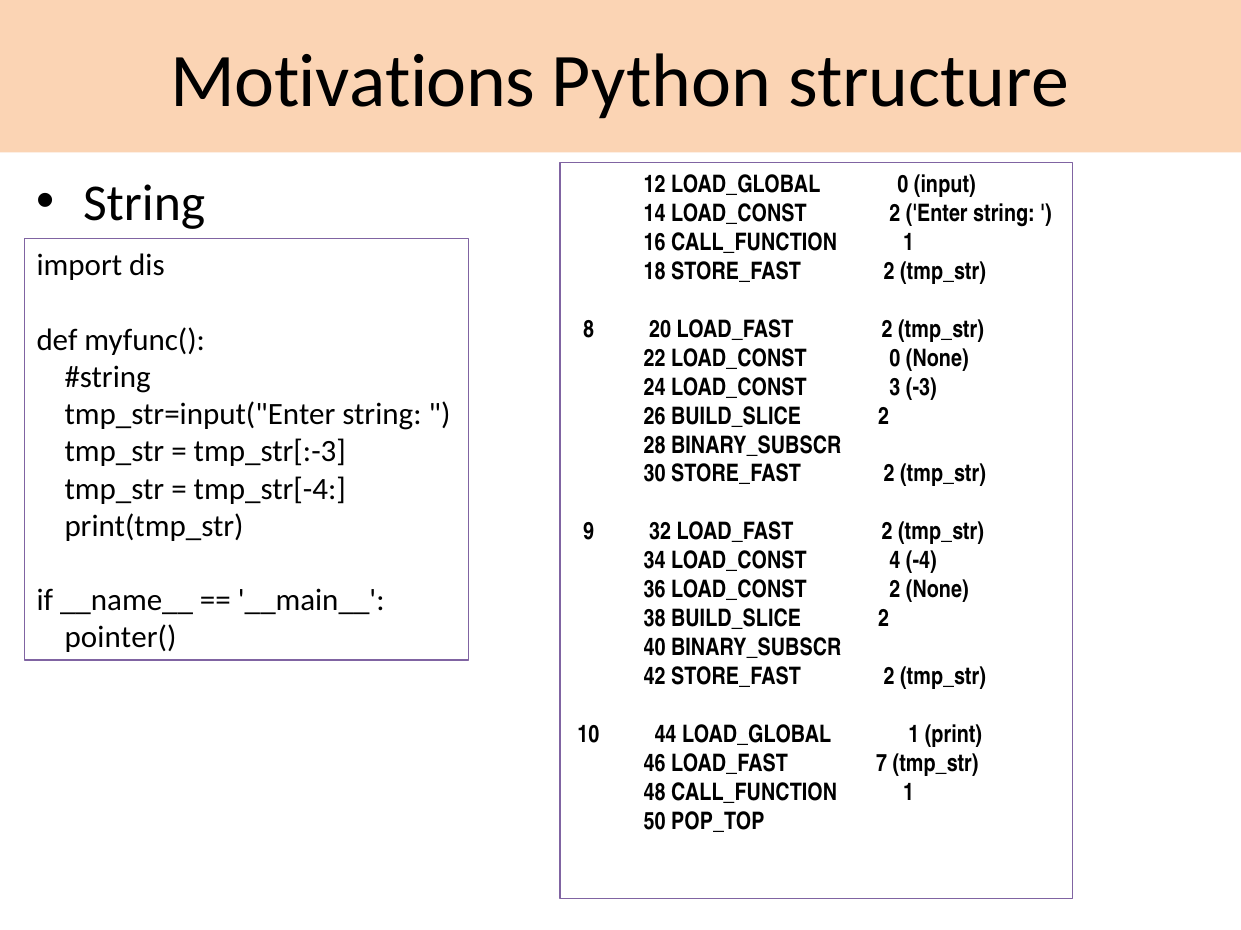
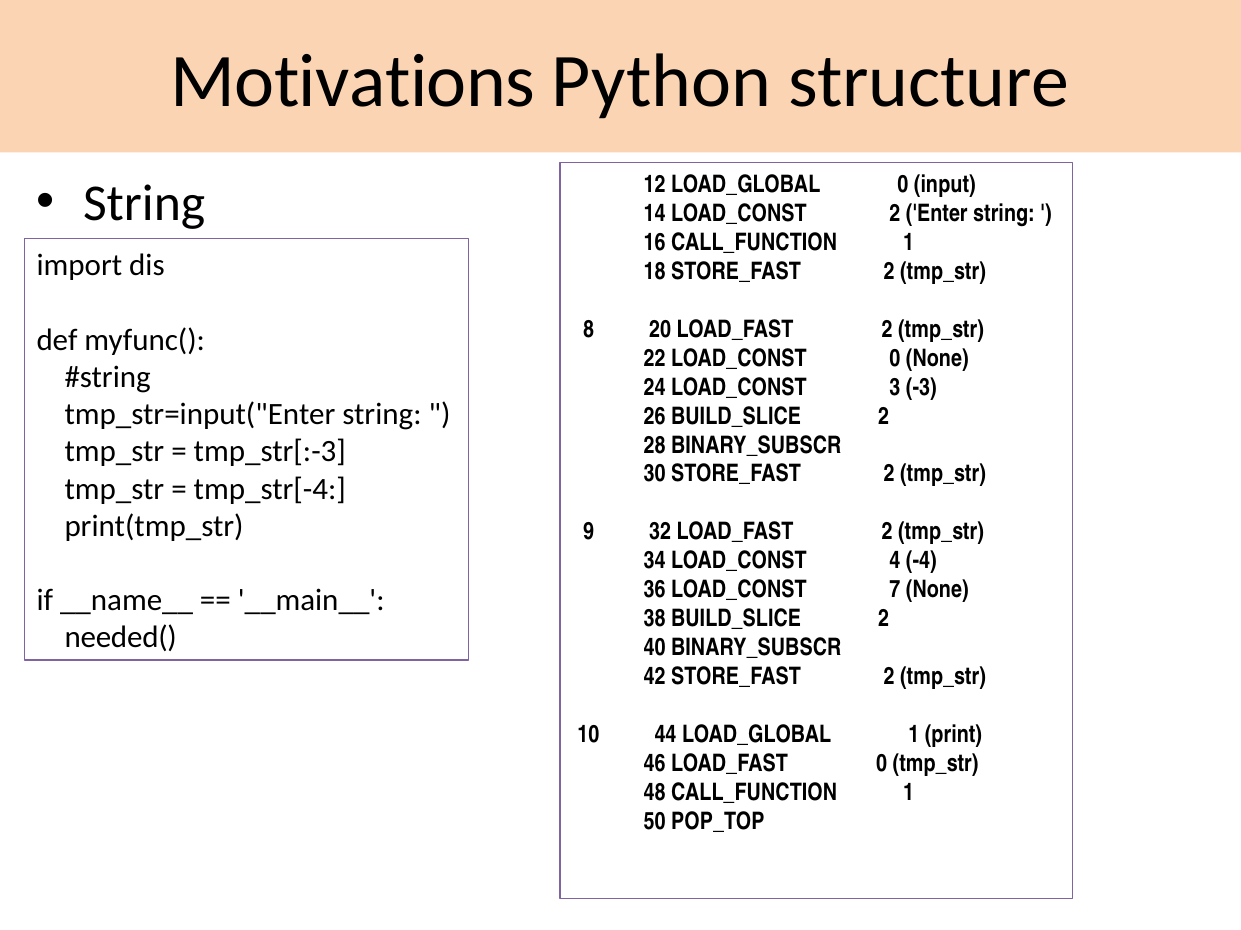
36 LOAD_CONST 2: 2 -> 7
pointer(: pointer( -> needed(
LOAD_FAST 7: 7 -> 0
